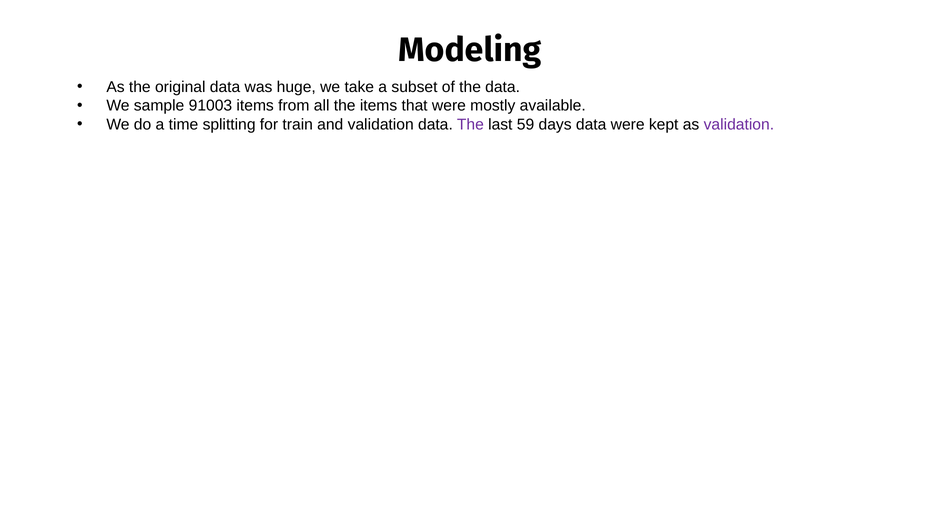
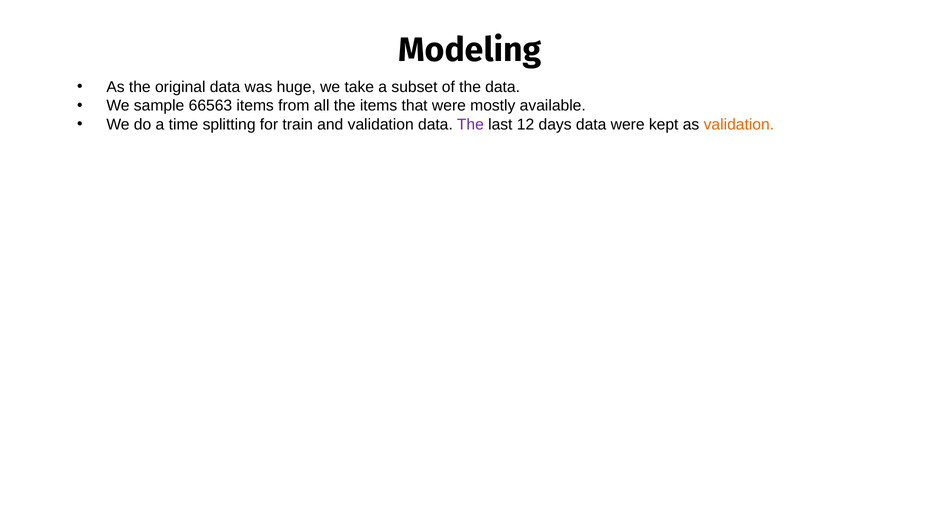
91003: 91003 -> 66563
59: 59 -> 12
validation at (739, 124) colour: purple -> orange
